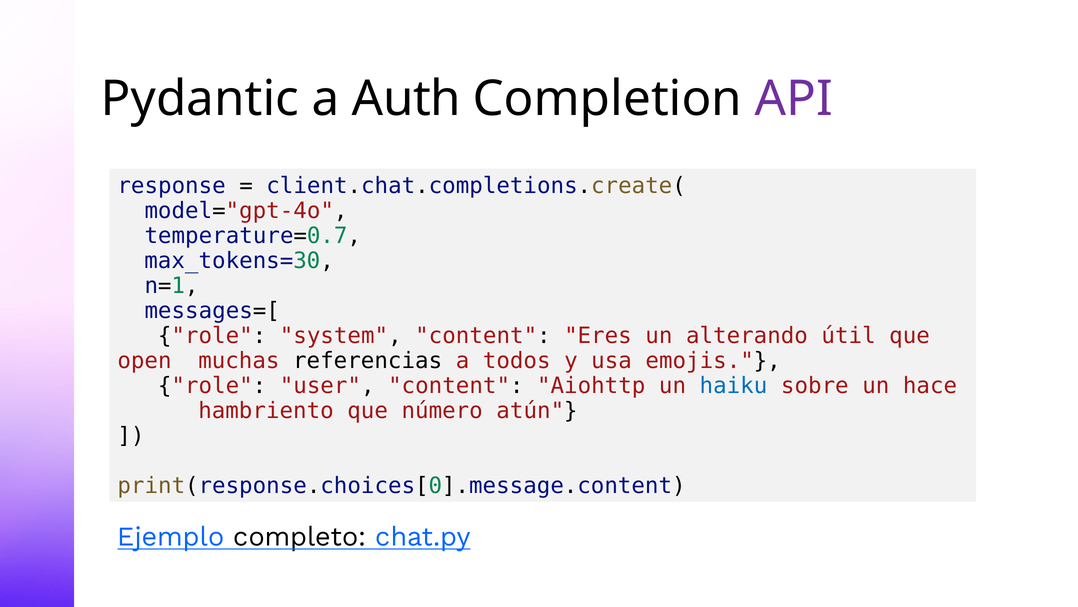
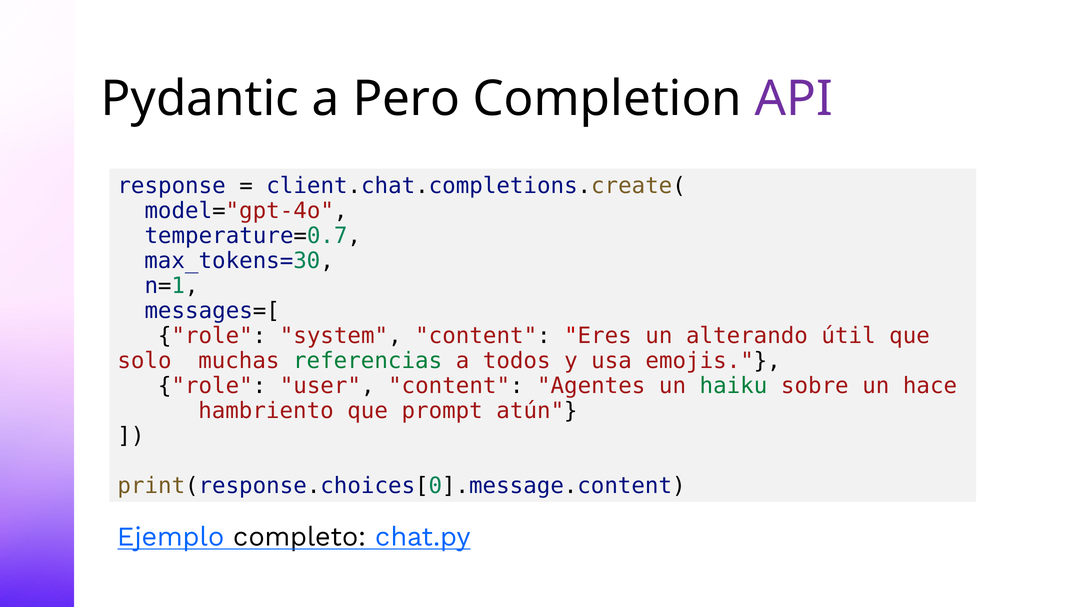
Auth: Auth -> Pero
open: open -> solo
referencias colour: black -> green
Aiohttp: Aiohttp -> Agentes
haiku colour: blue -> green
número: número -> prompt
